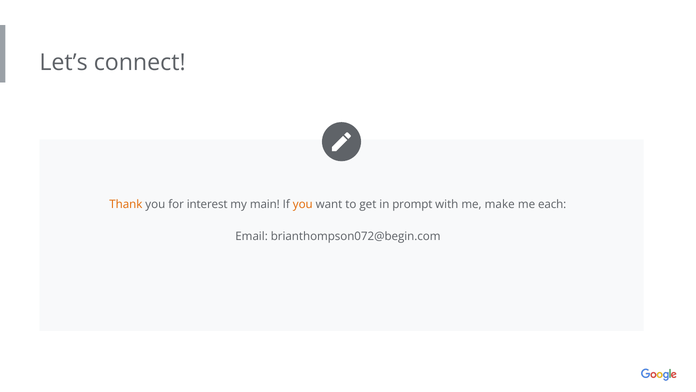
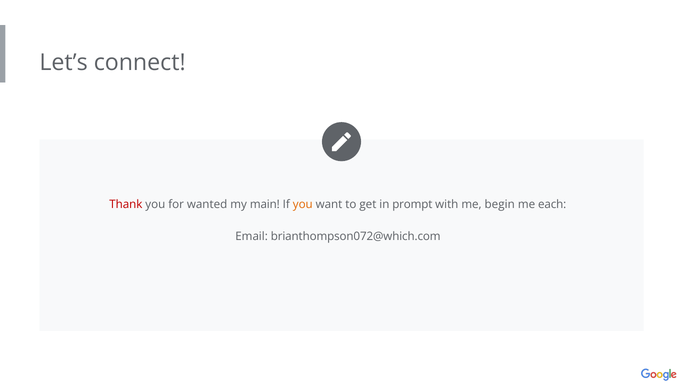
Thank colour: orange -> red
interest: interest -> wanted
make: make -> begin
brianthompson072@begin.com: brianthompson072@begin.com -> brianthompson072@which.com
